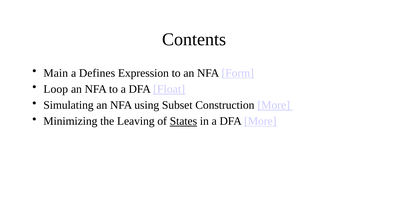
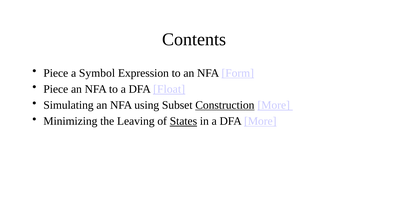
Main at (56, 73): Main -> Piece
Defines: Defines -> Symbol
Loop at (56, 89): Loop -> Piece
Construction underline: none -> present
